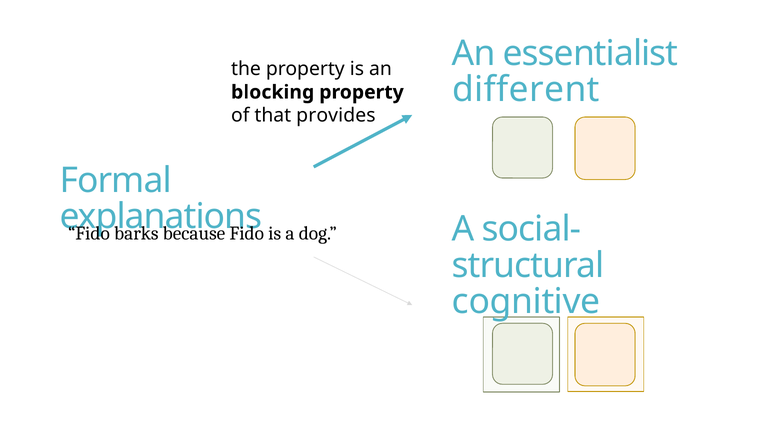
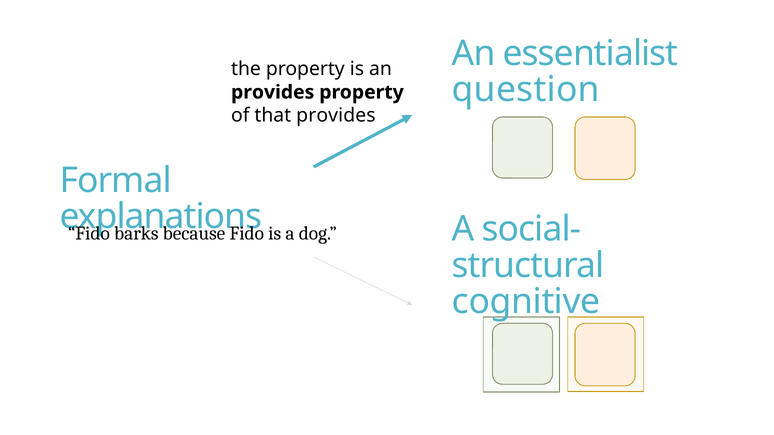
different: different -> question
blocking at (273, 92): blocking -> provides
